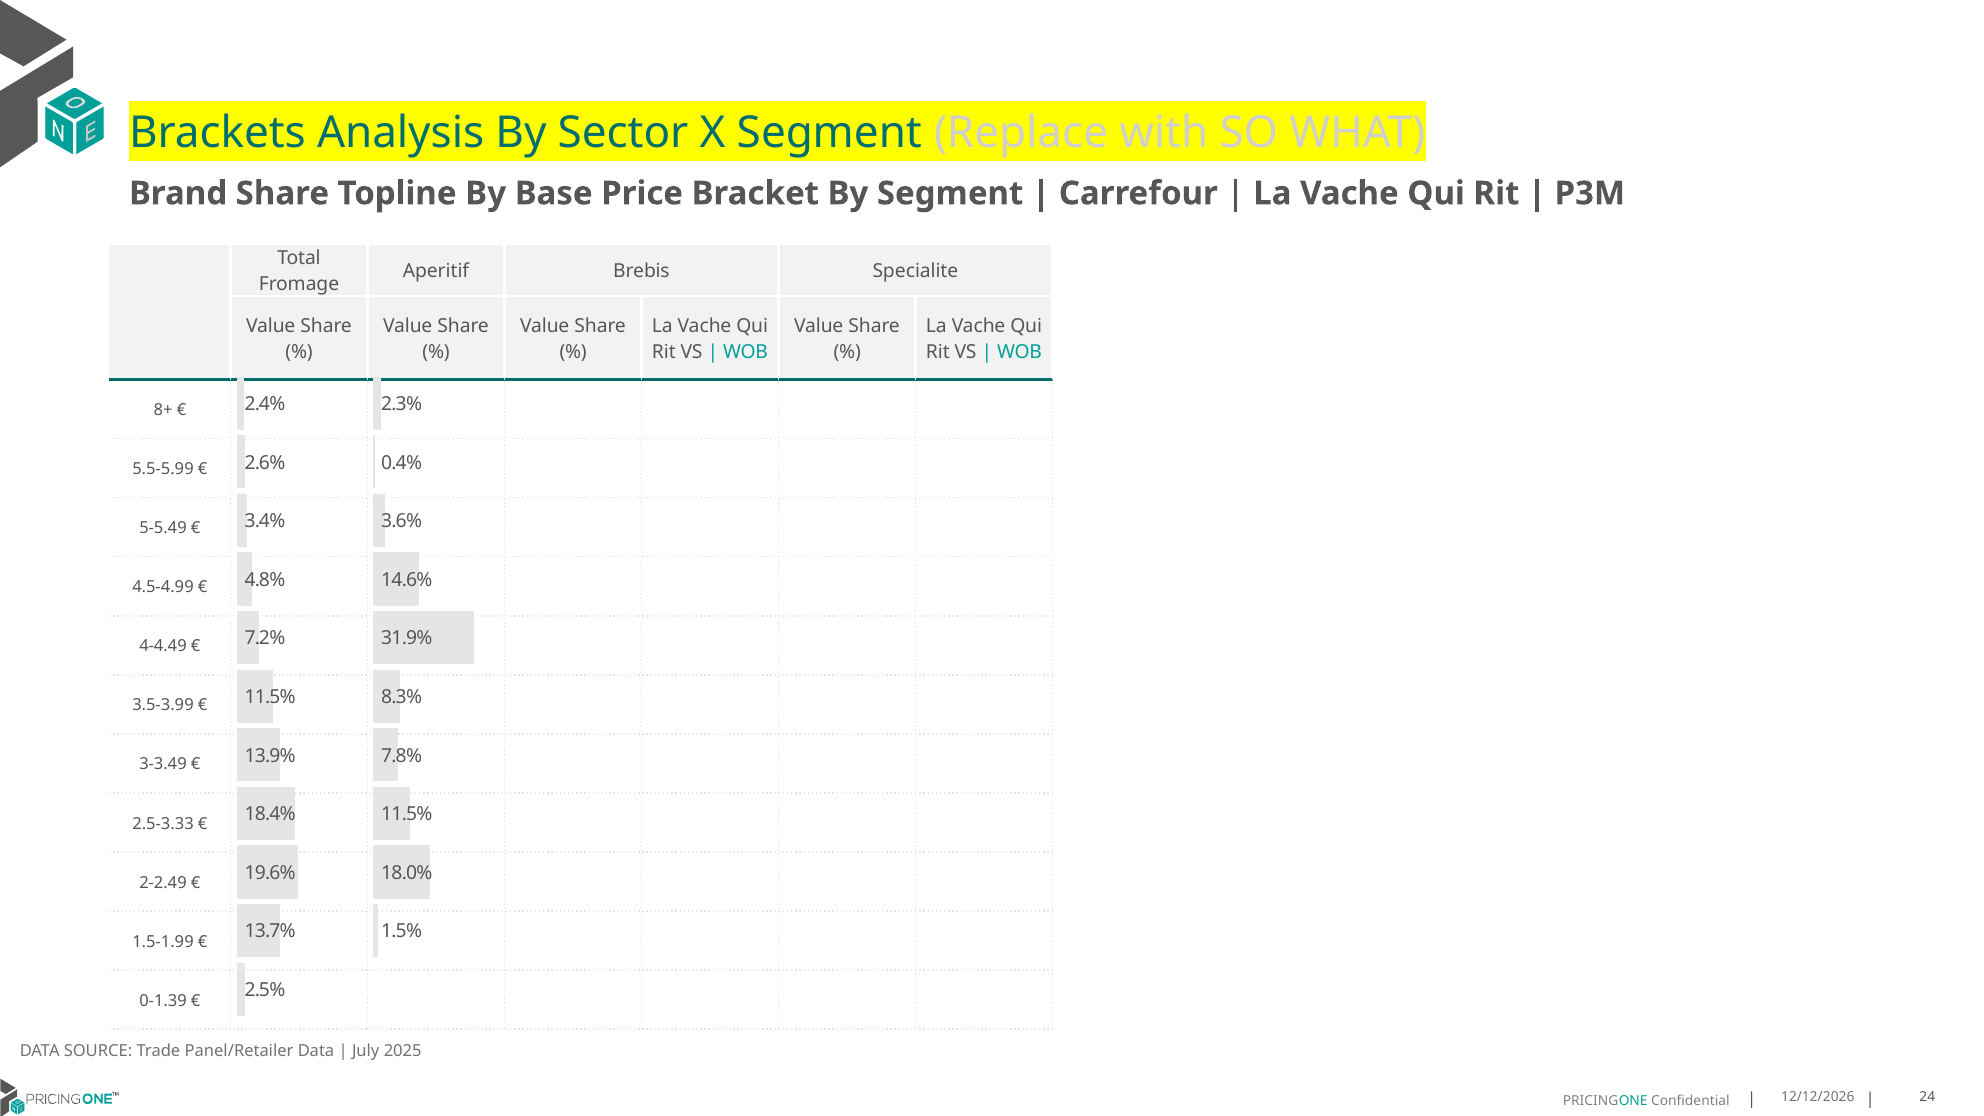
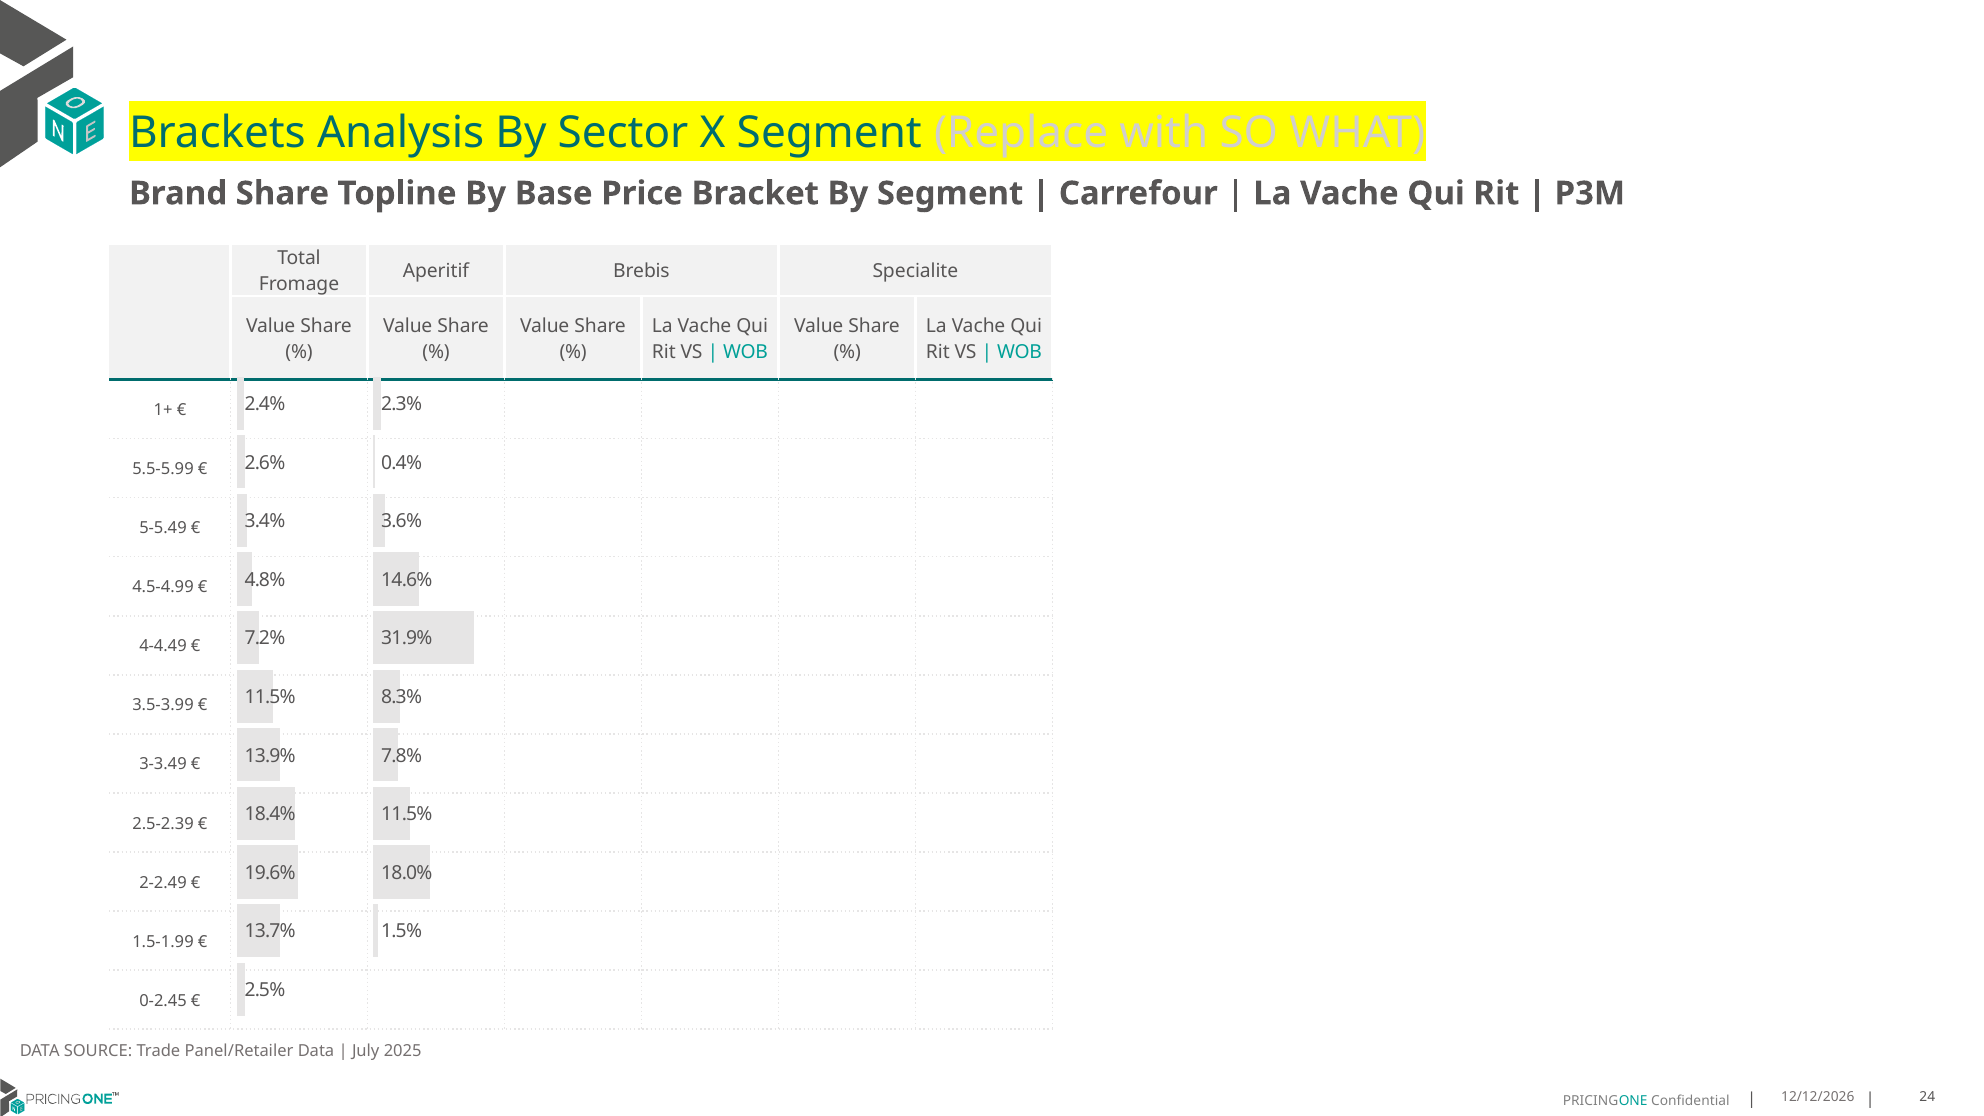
8+: 8+ -> 1+
2.5-3.33: 2.5-3.33 -> 2.5-2.39
0-1.39: 0-1.39 -> 0-2.45
